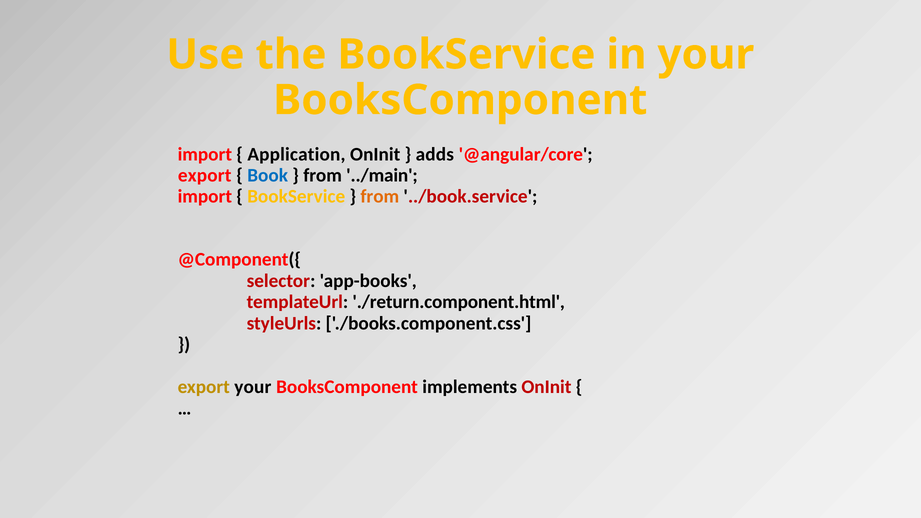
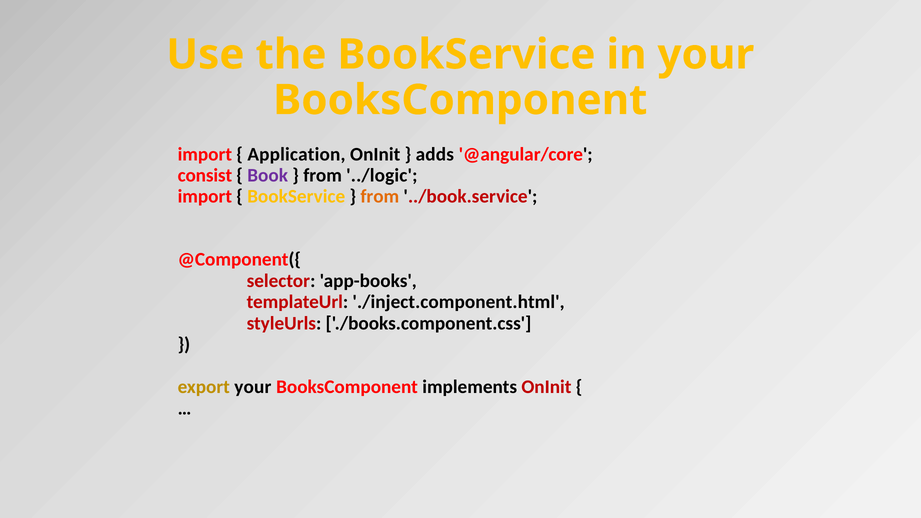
export at (205, 175): export -> consist
Book colour: blue -> purple
../main: ../main -> ../logic
./return.component.html: ./return.component.html -> ./inject.component.html
